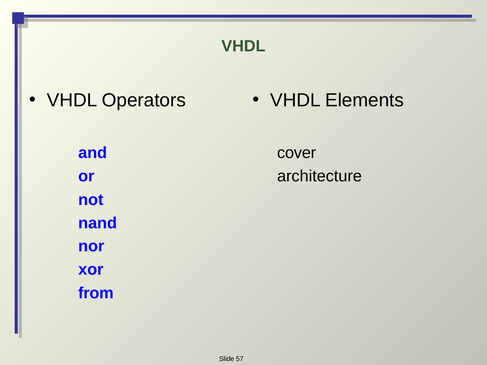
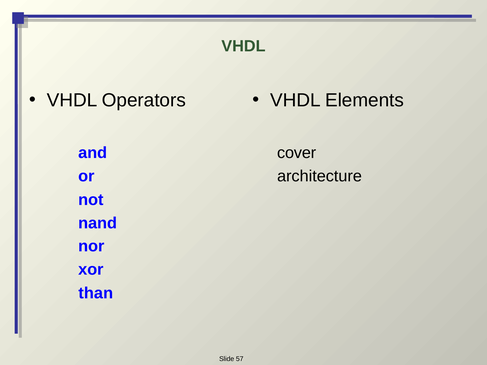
from: from -> than
